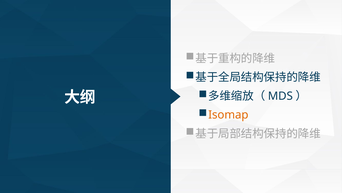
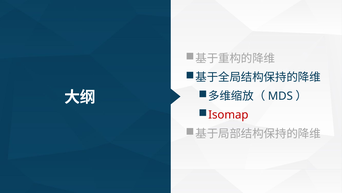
Isomap colour: orange -> red
